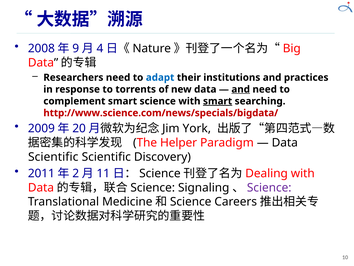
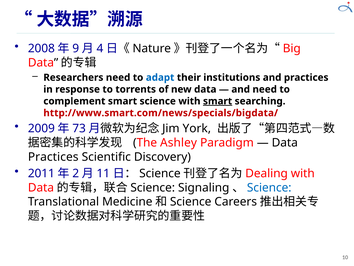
and at (241, 89) underline: present -> none
http://www.science.com/news/specials/bigdata/: http://www.science.com/news/specials/bigdata/ -> http://www.smart.com/news/specials/bigdata/
20: 20 -> 73
Helper: Helper -> Ashley
Scientific at (53, 157): Scientific -> Practices
Science at (269, 187) colour: purple -> blue
